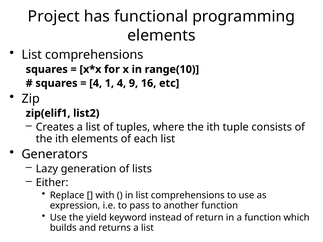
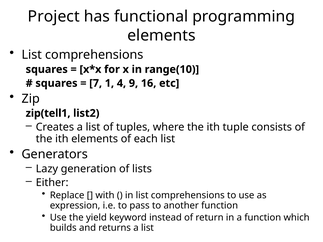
4 at (96, 83): 4 -> 7
zip(elif1: zip(elif1 -> zip(tell1
